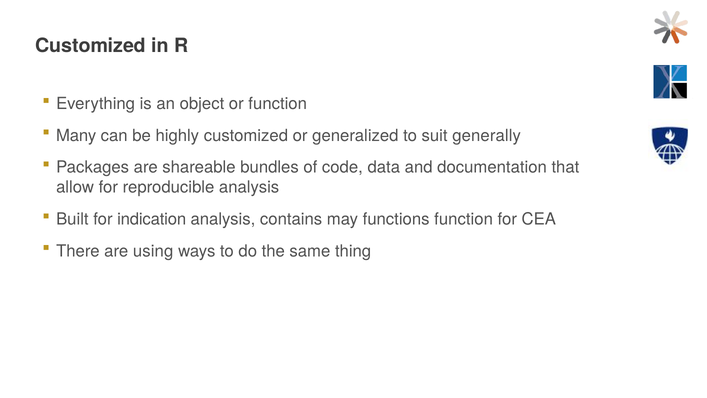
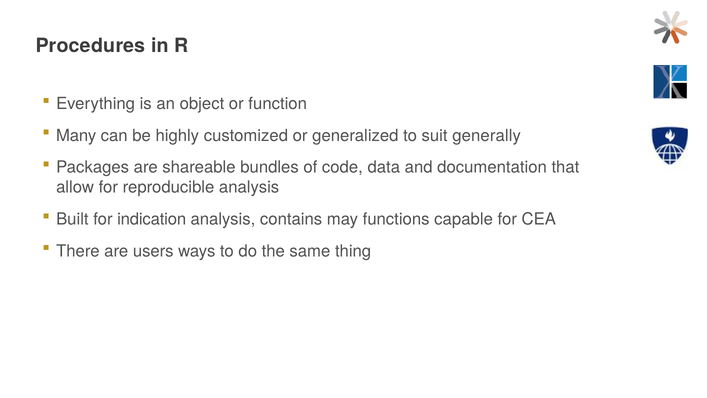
Customized at (91, 46): Customized -> Procedures
functions function: function -> capable
using: using -> users
